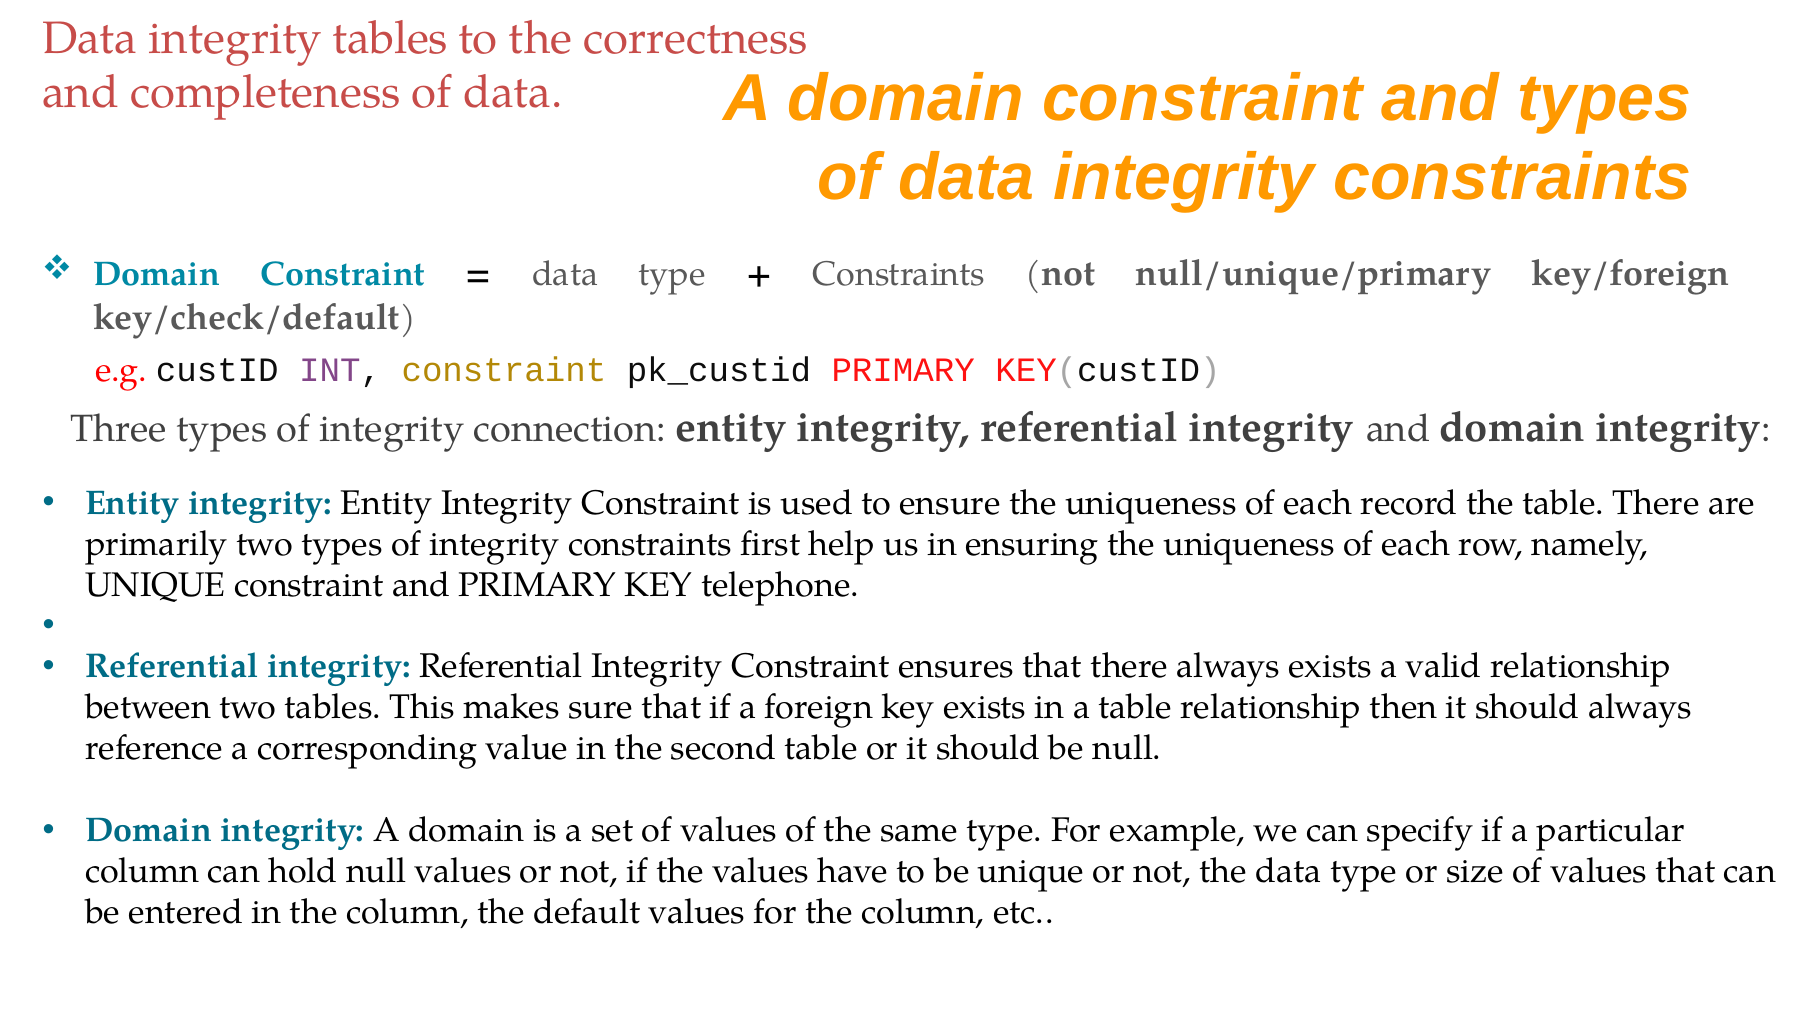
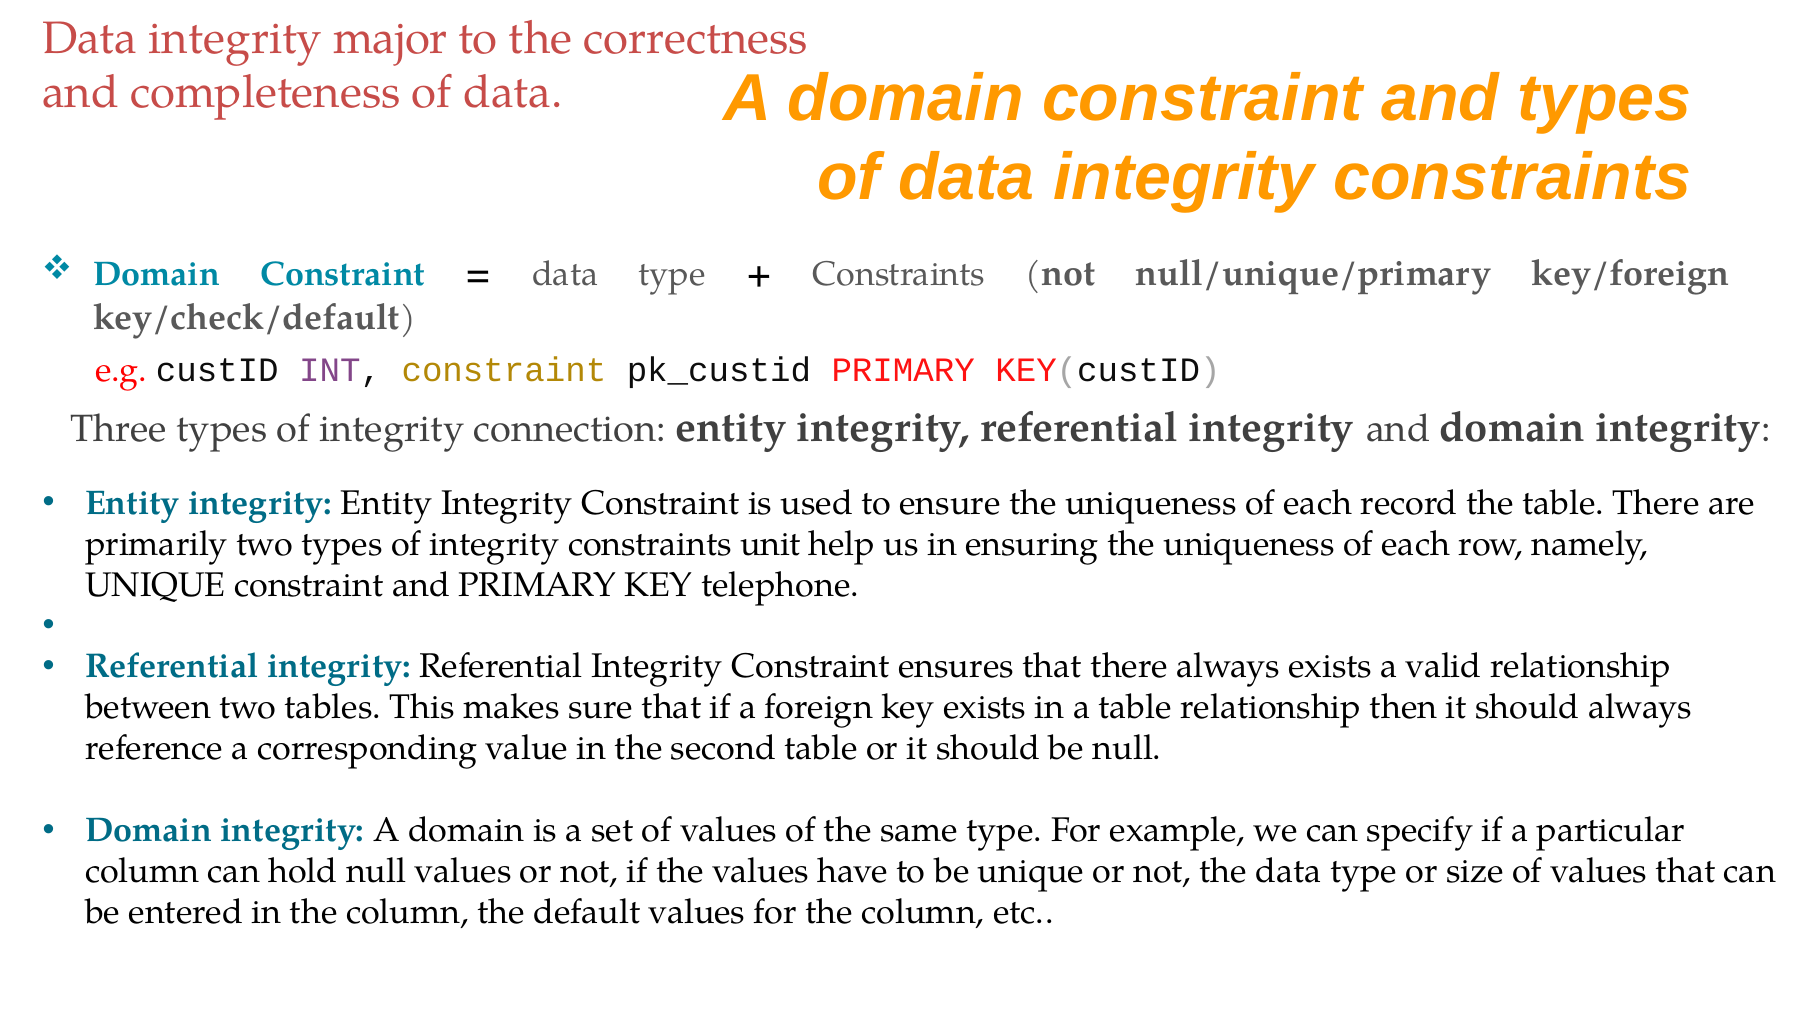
integrity tables: tables -> major
first: first -> unit
